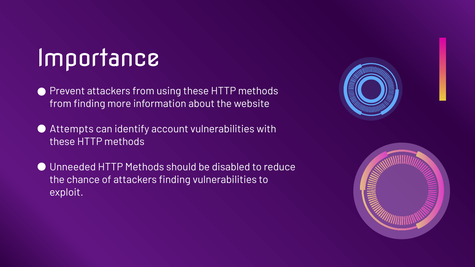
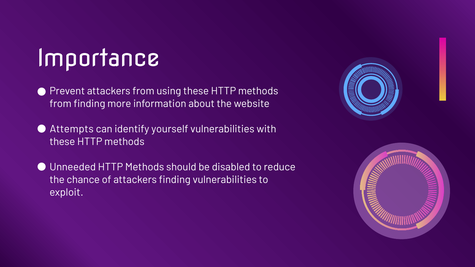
account: account -> yourself
